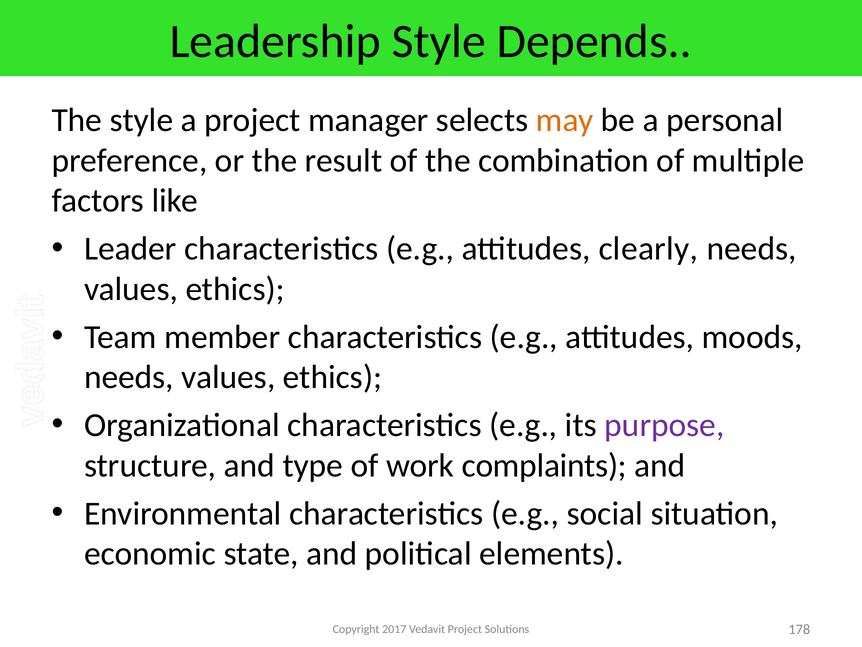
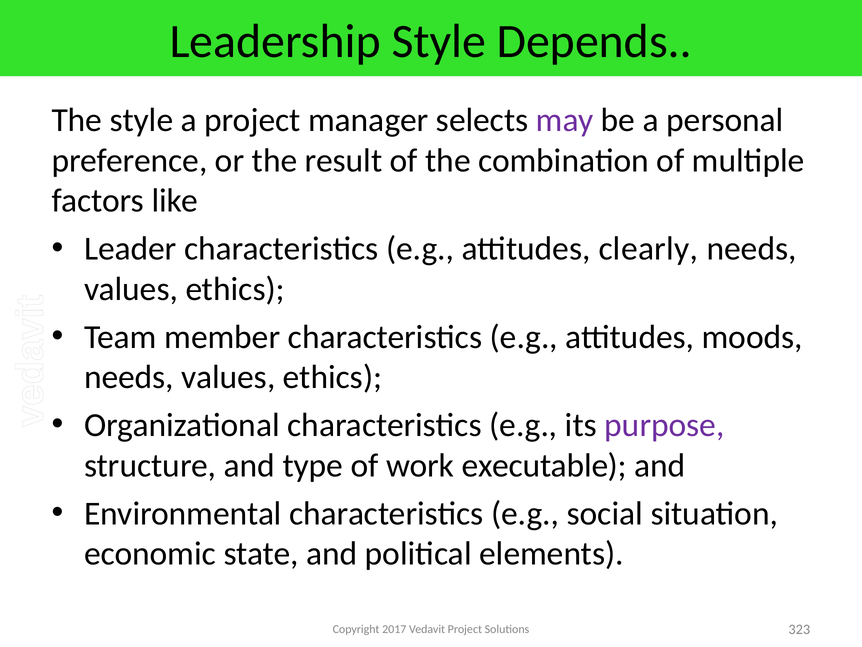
may colour: orange -> purple
complaints: complaints -> executable
178: 178 -> 323
